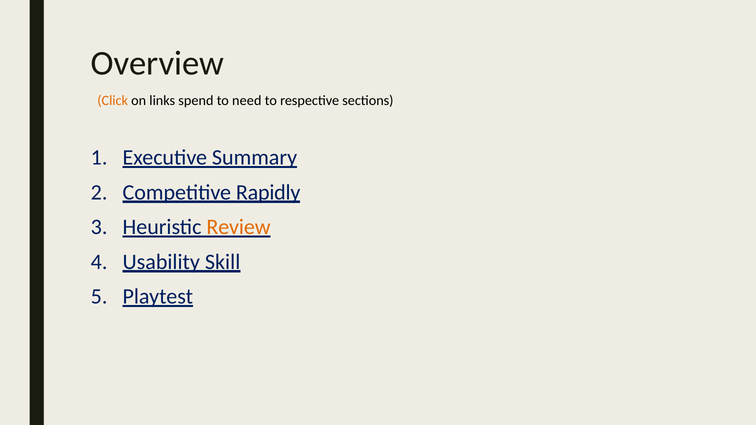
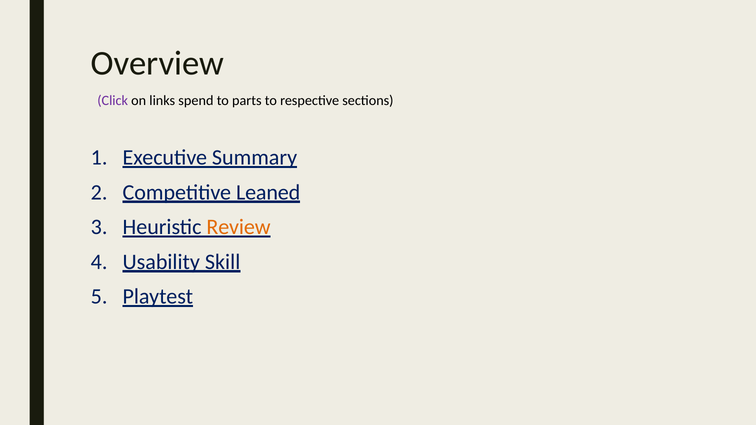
Click colour: orange -> purple
need: need -> parts
Rapidly: Rapidly -> Leaned
